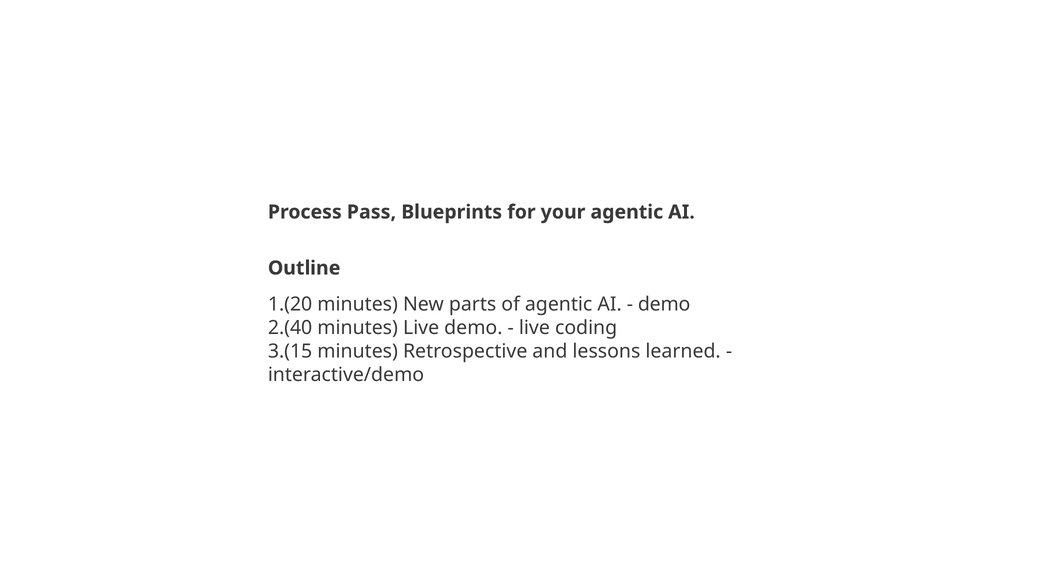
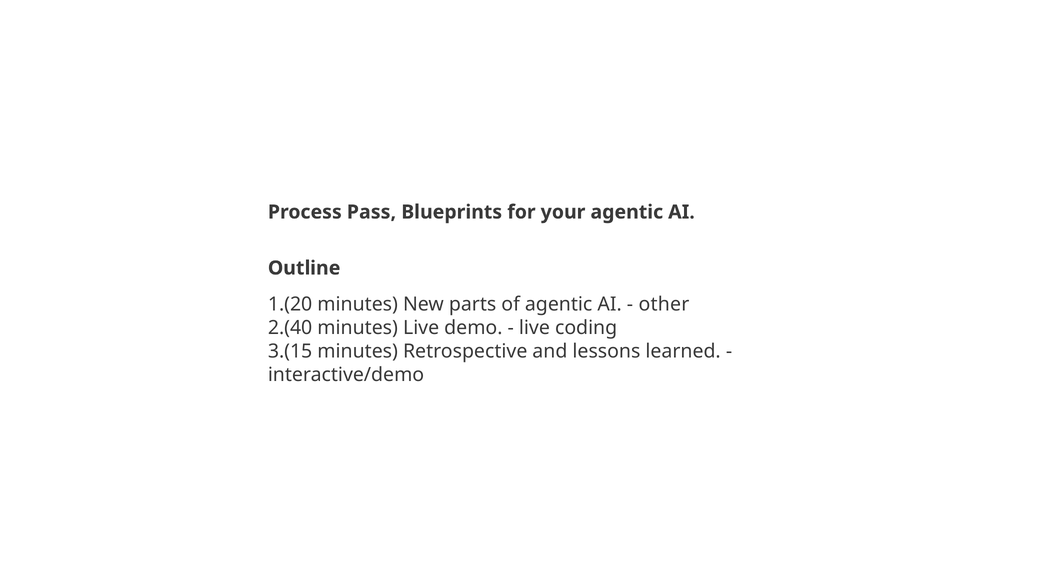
demo at (664, 304): demo -> other
